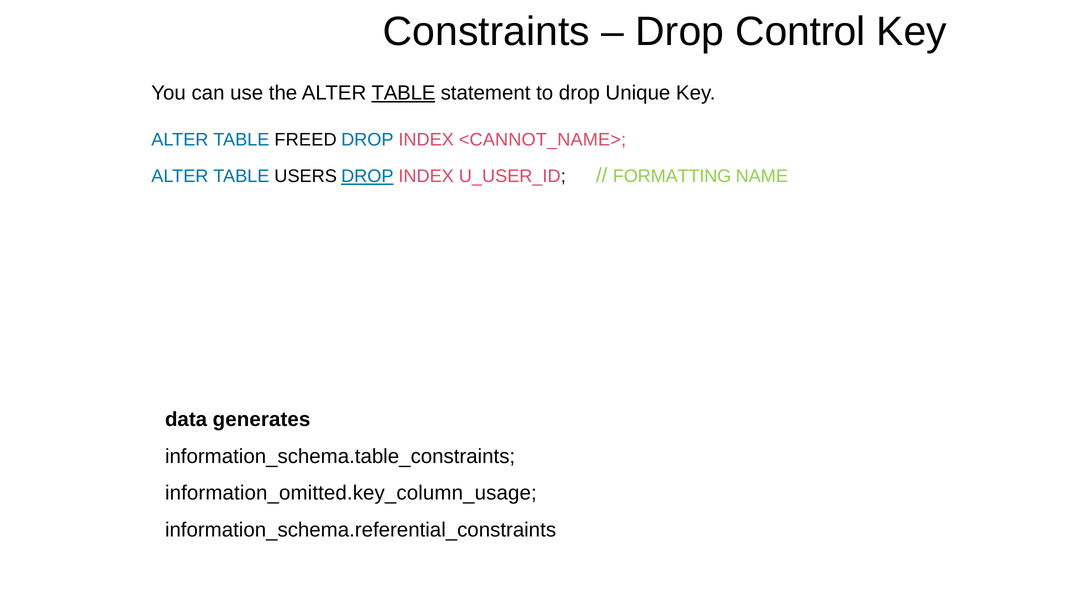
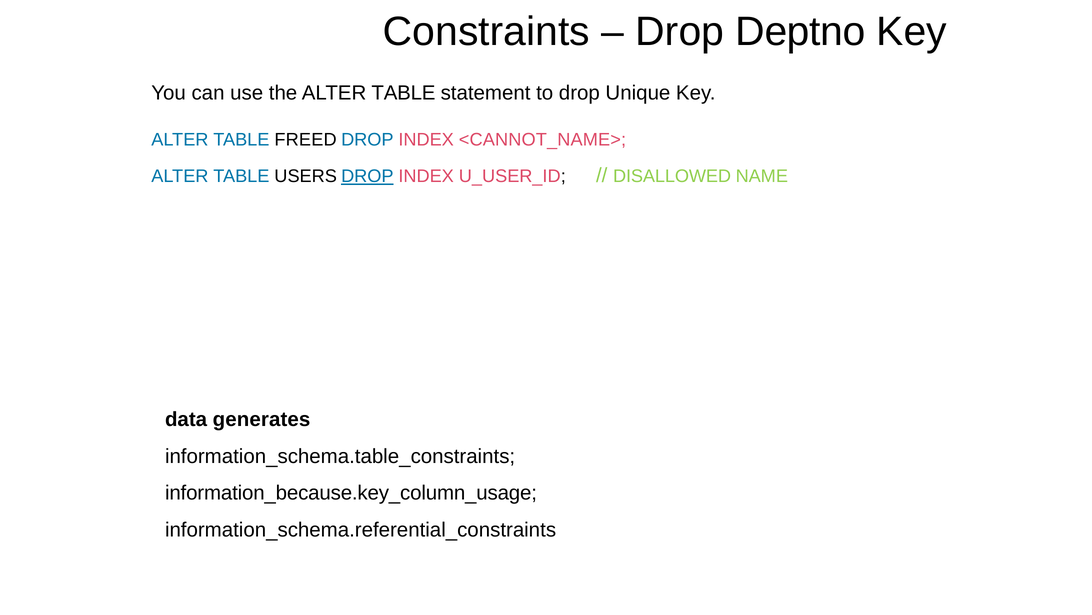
Control: Control -> Deptno
TABLE at (403, 93) underline: present -> none
FORMATTING: FORMATTING -> DISALLOWED
information_omitted.key_column_usage: information_omitted.key_column_usage -> information_because.key_column_usage
